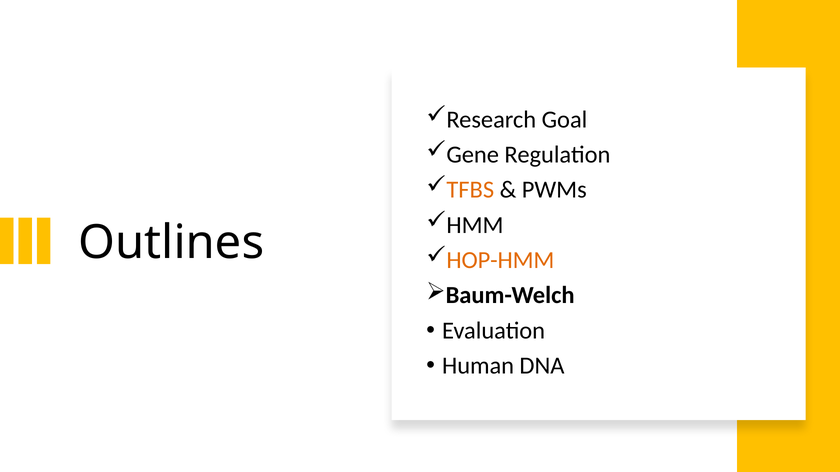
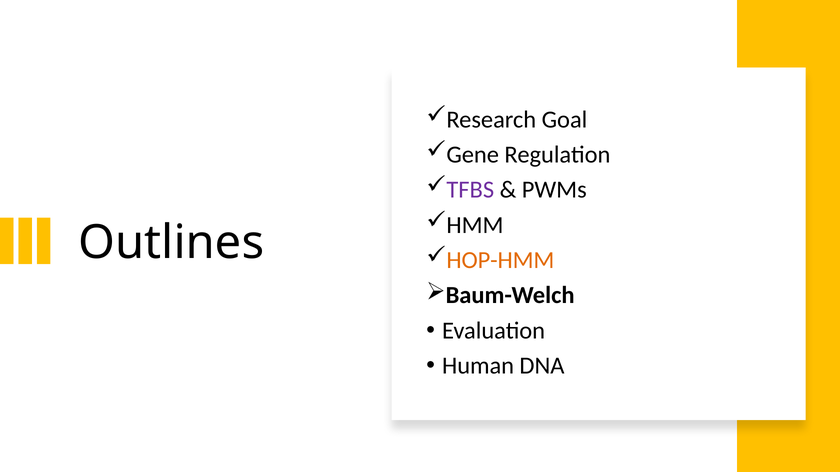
TFBS colour: orange -> purple
